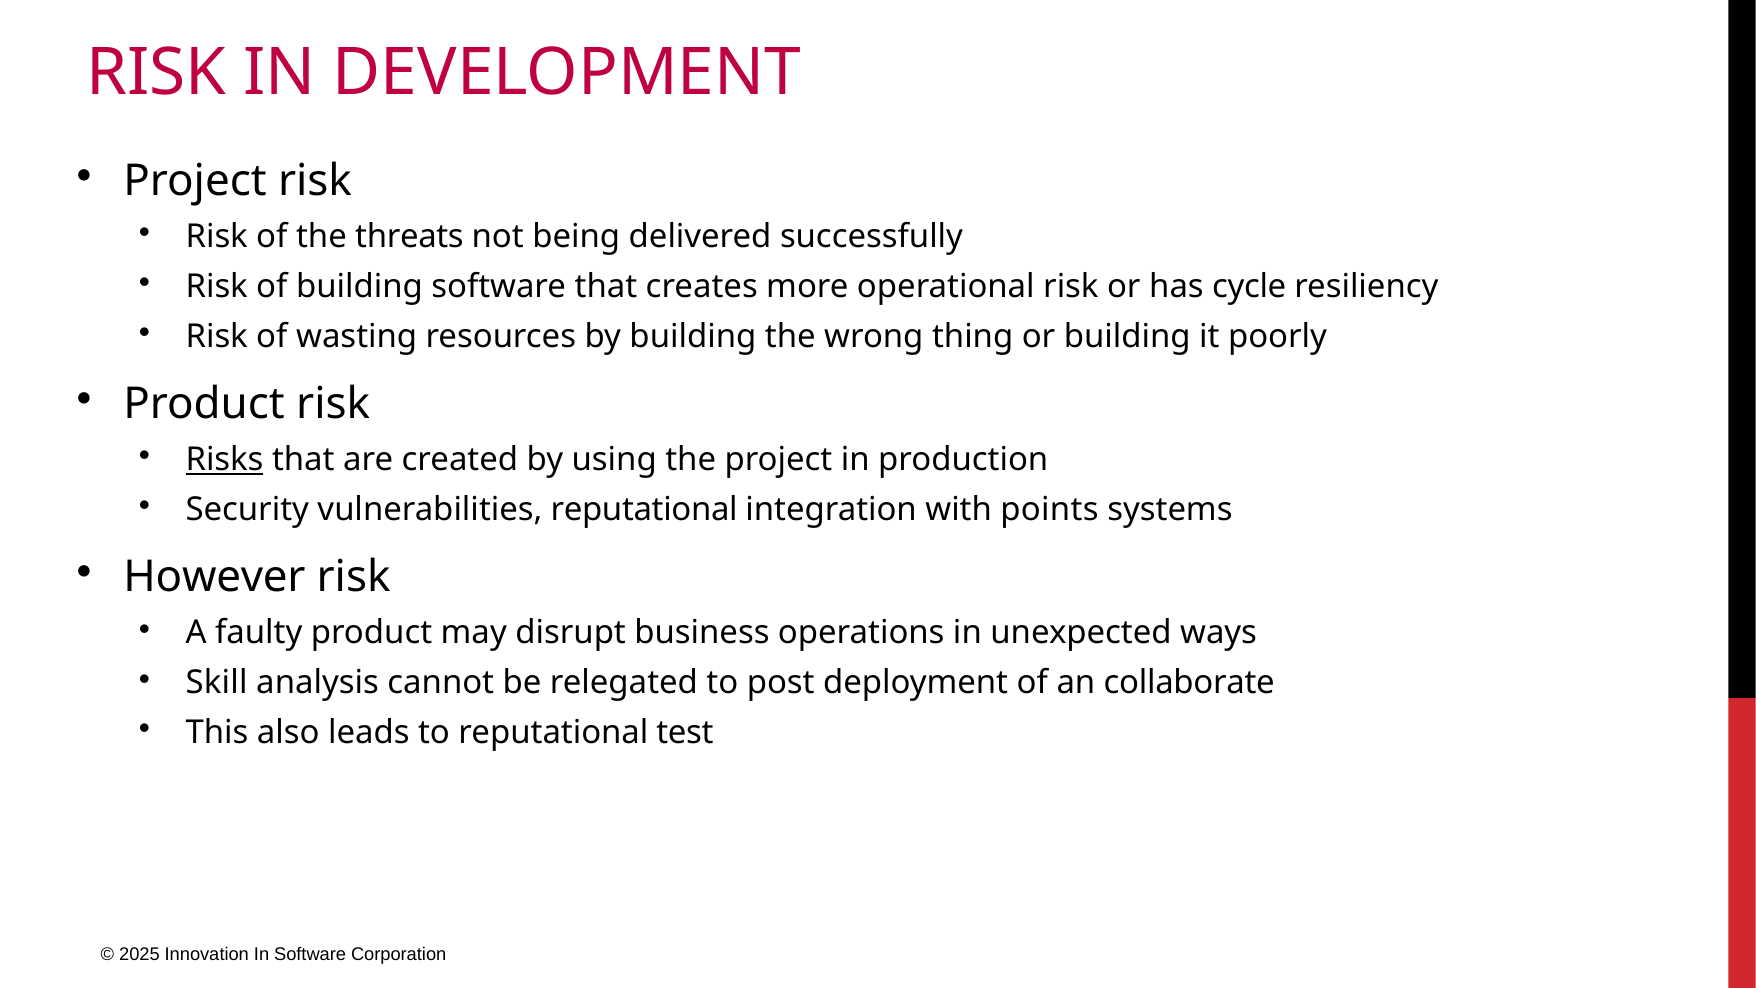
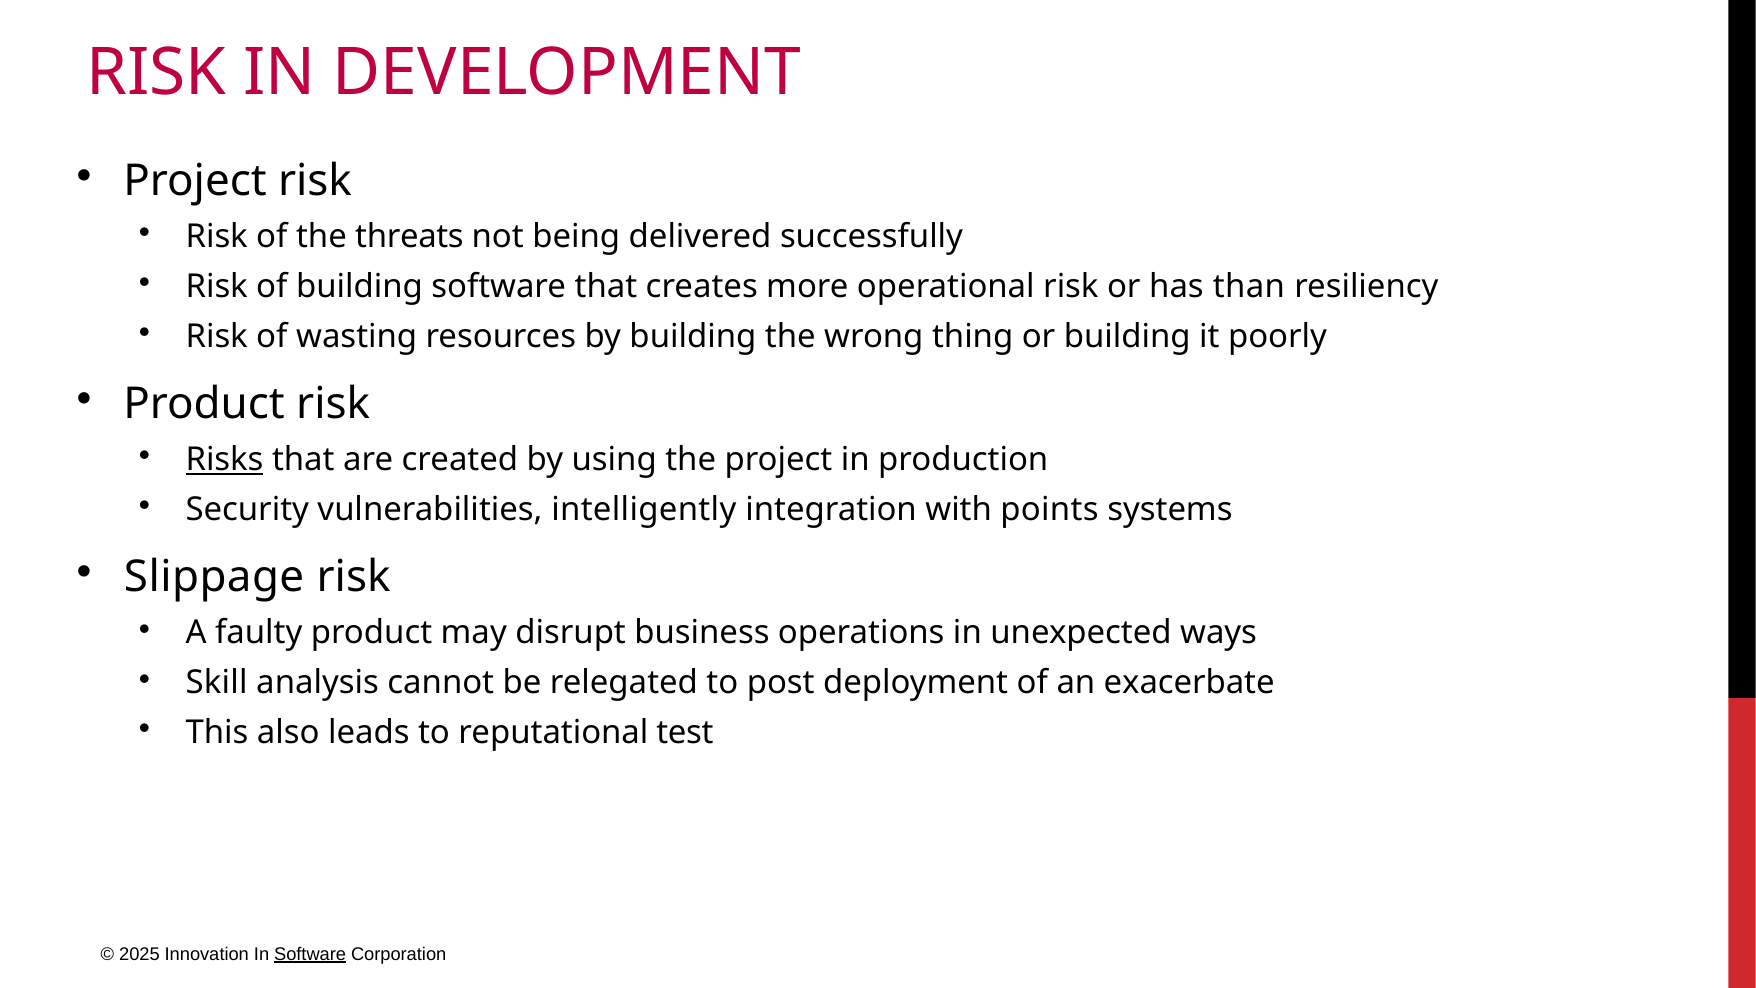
cycle: cycle -> than
vulnerabilities reputational: reputational -> intelligently
However: However -> Slippage
collaborate: collaborate -> exacerbate
Software at (310, 954) underline: none -> present
